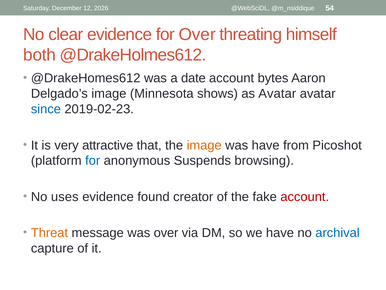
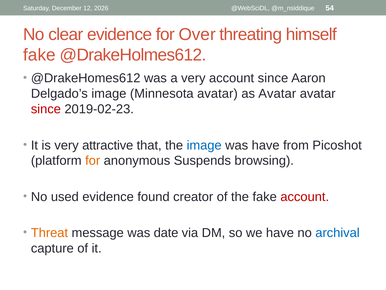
both at (40, 55): both -> fake
a date: date -> very
account bytes: bytes -> since
Minnesota shows: shows -> avatar
since at (46, 109) colour: blue -> red
image at (204, 145) colour: orange -> blue
for at (93, 160) colour: blue -> orange
uses: uses -> used
was over: over -> date
